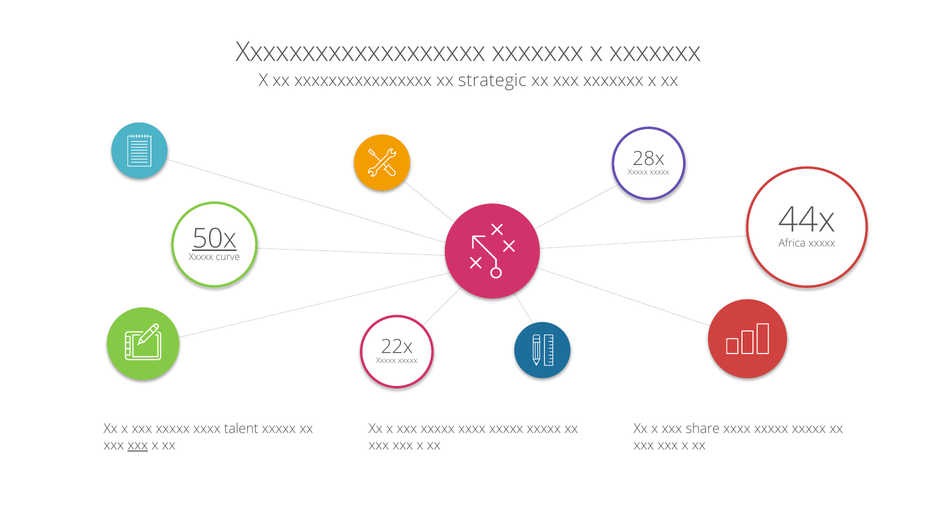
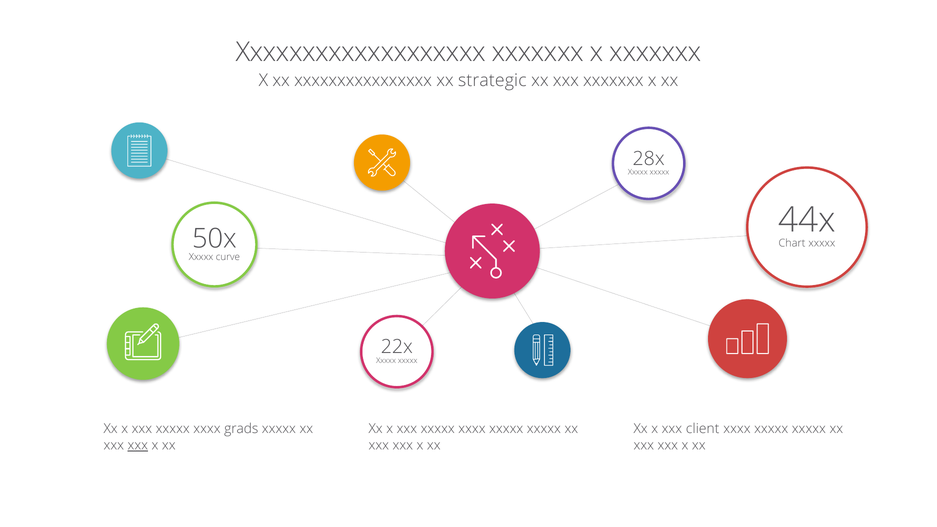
50x underline: present -> none
Africa: Africa -> Chart
talent: talent -> grads
share: share -> client
